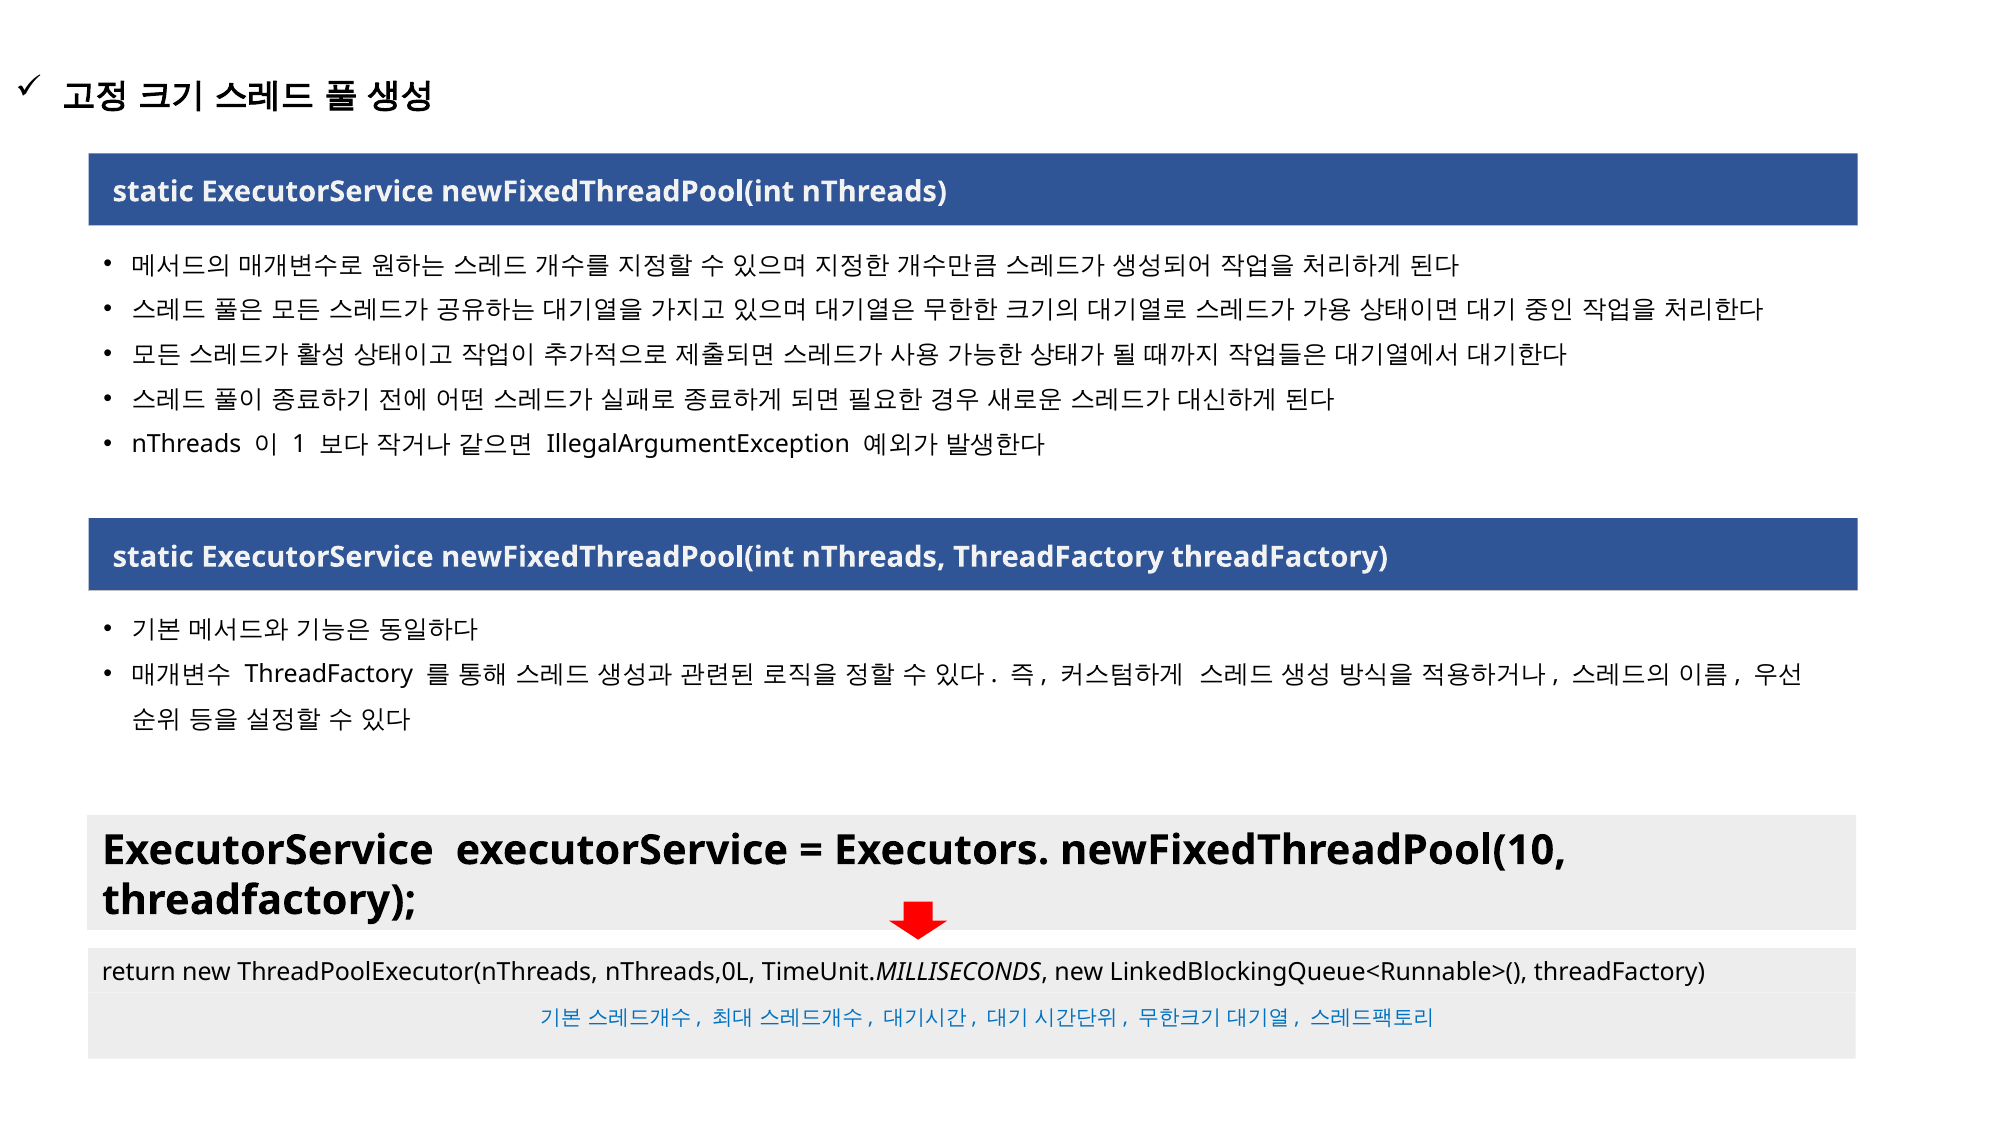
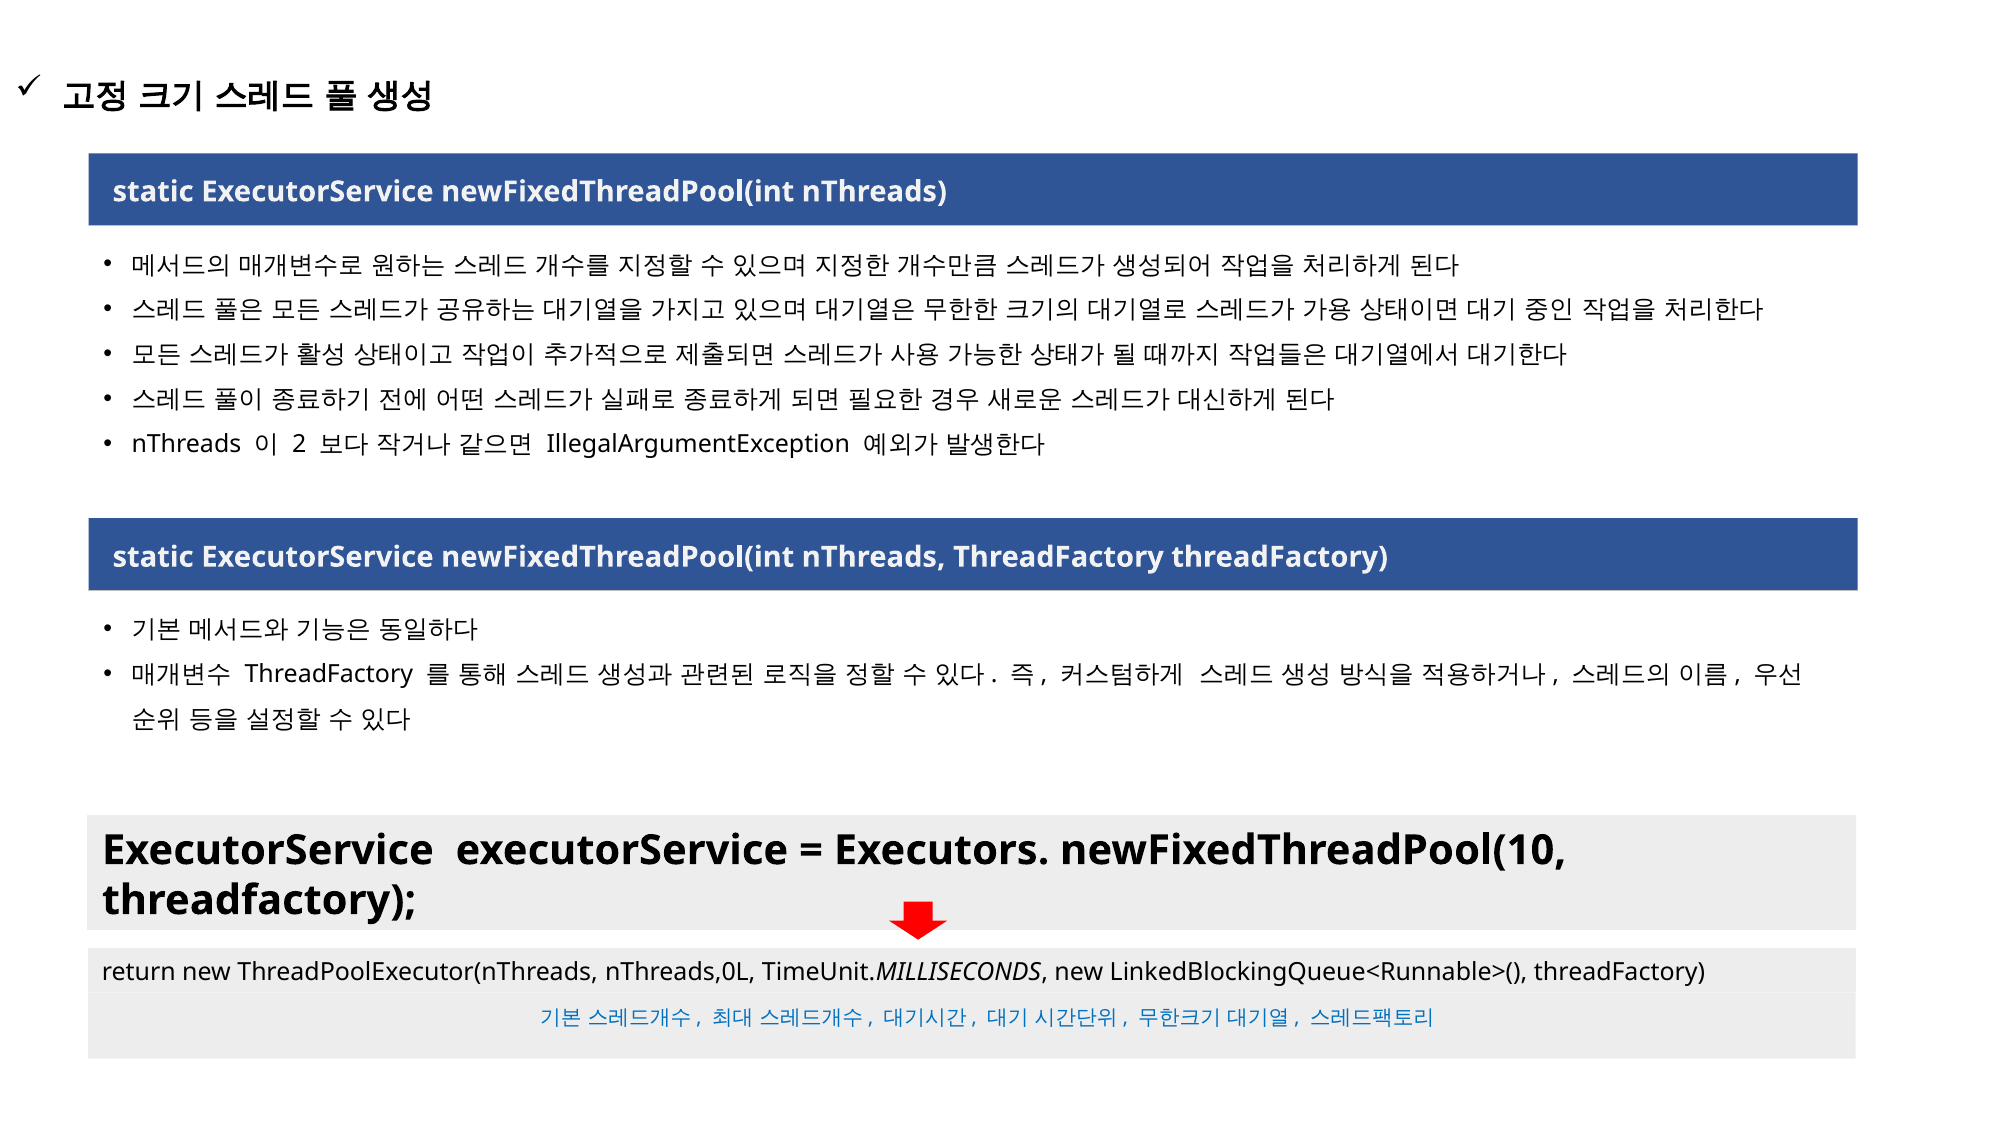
1: 1 -> 2
